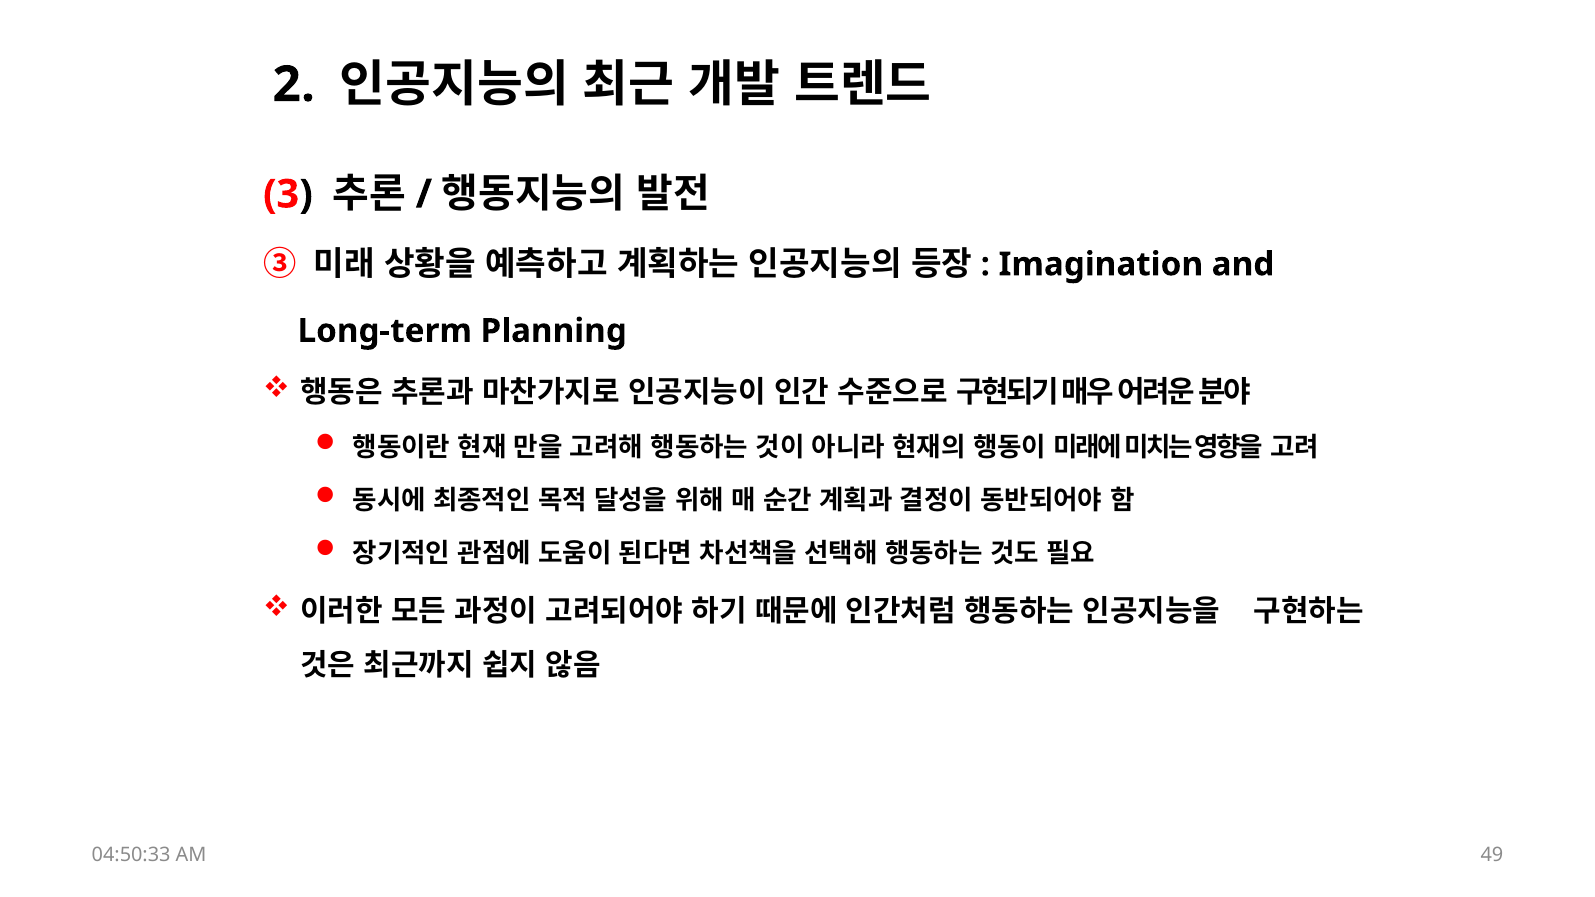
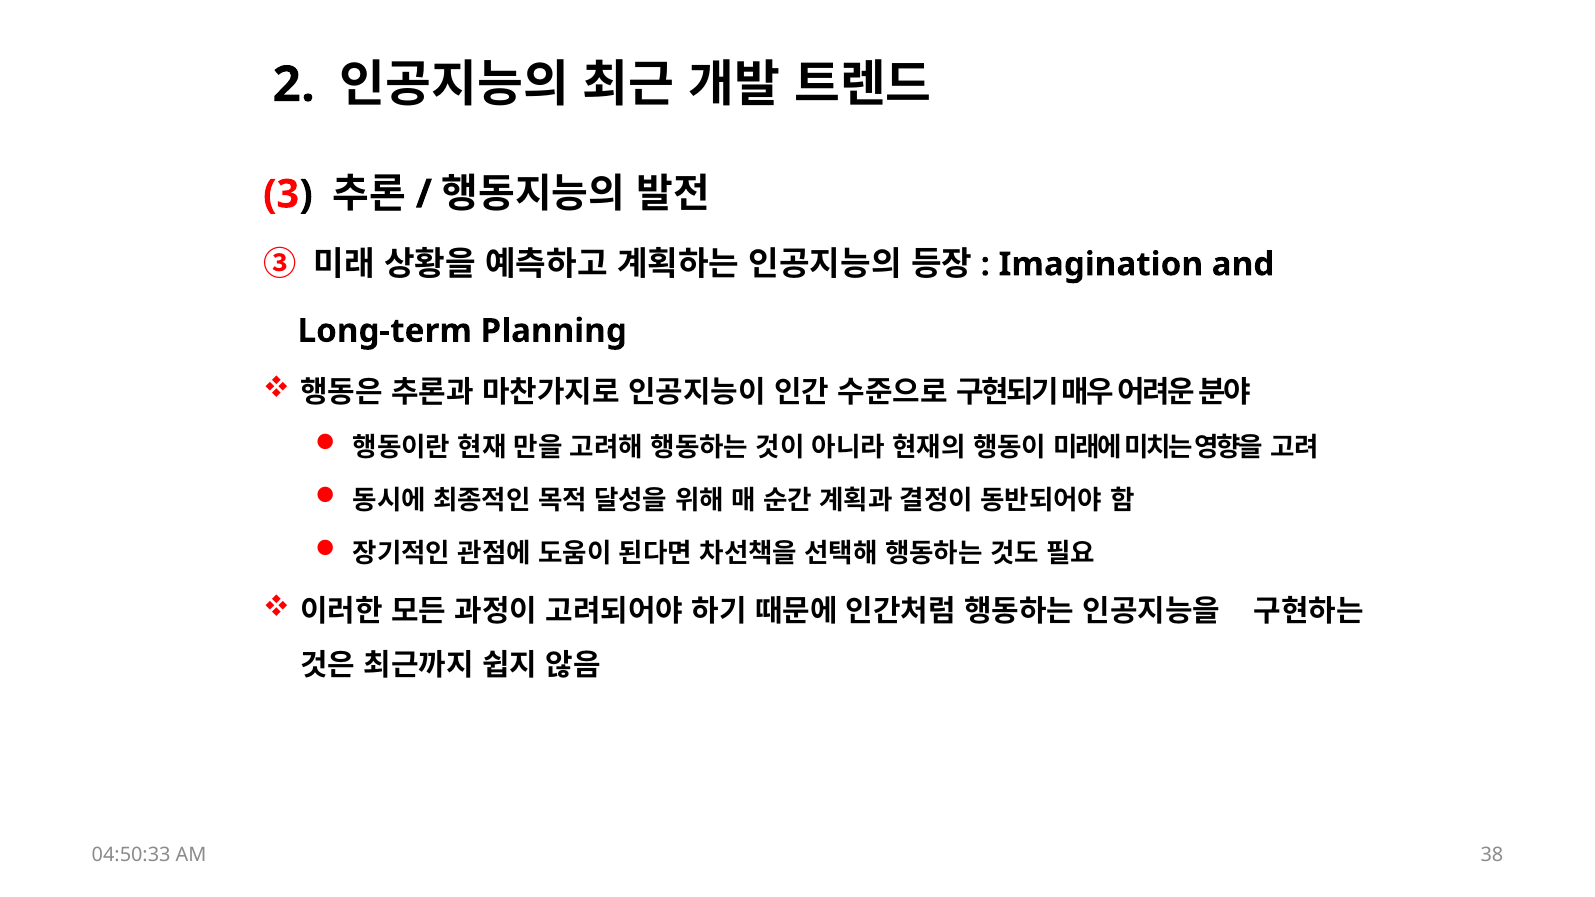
49: 49 -> 38
